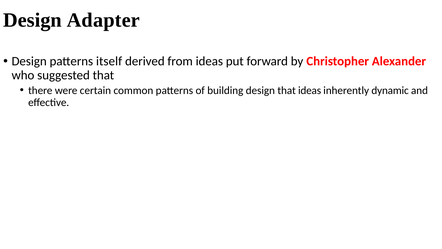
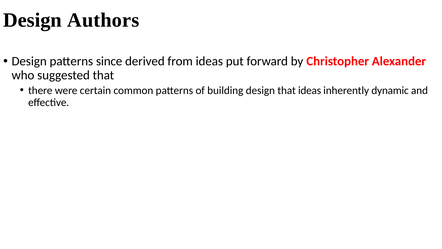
Adapter: Adapter -> Authors
itself: itself -> since
